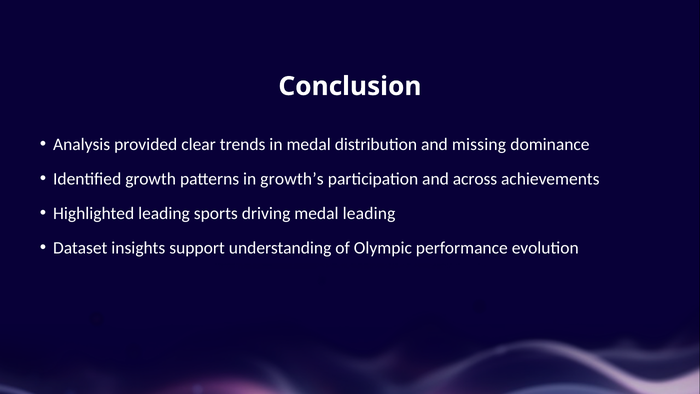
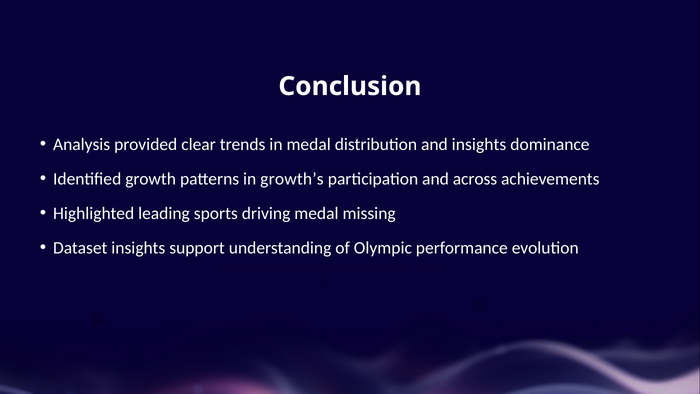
and missing: missing -> insights
medal leading: leading -> missing
